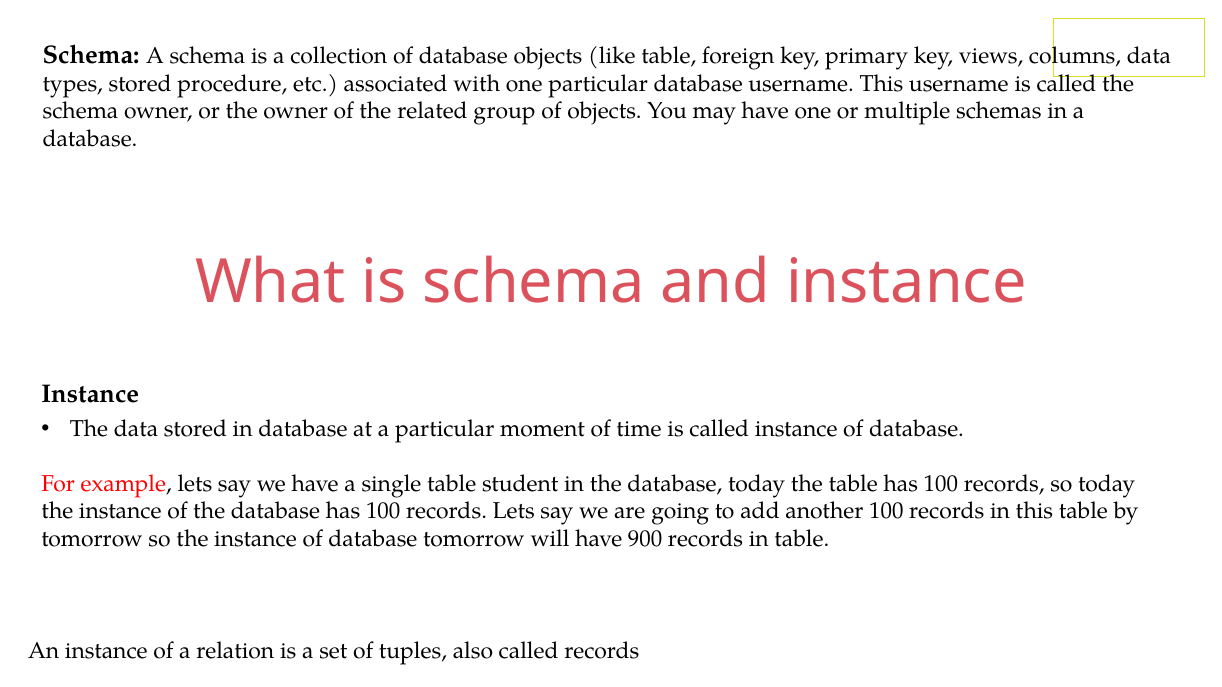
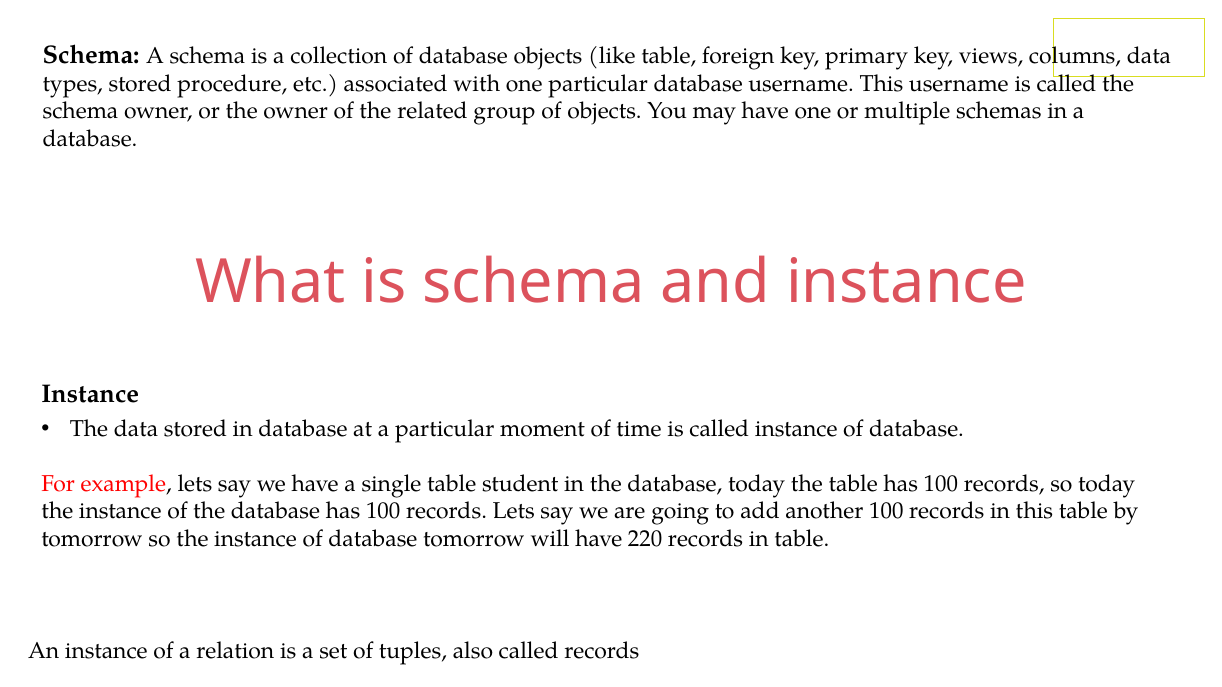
900: 900 -> 220
